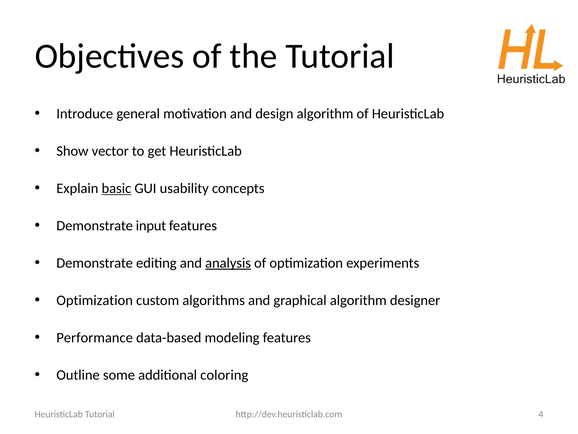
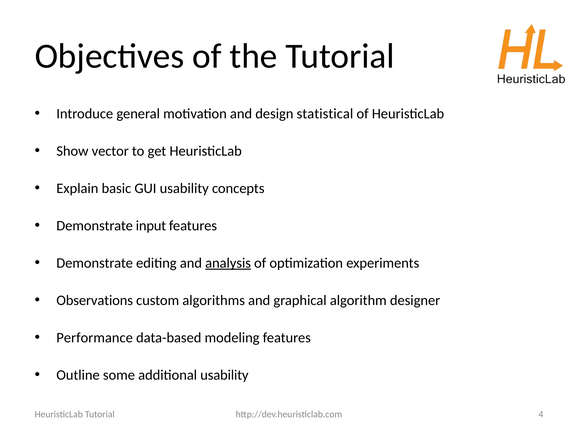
design algorithm: algorithm -> statistical
basic underline: present -> none
Optimization at (95, 300): Optimization -> Observations
additional coloring: coloring -> usability
